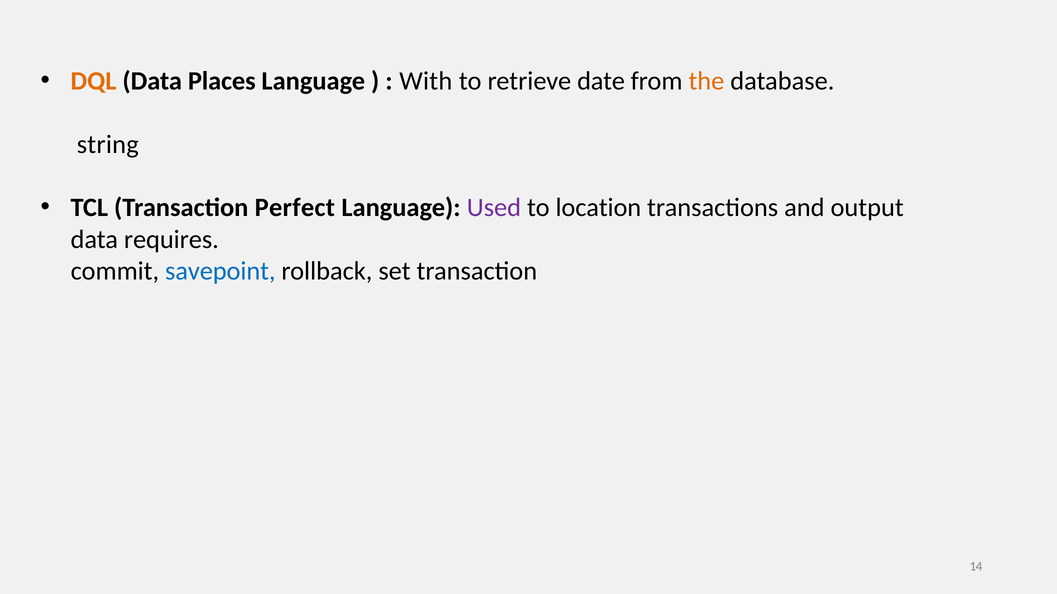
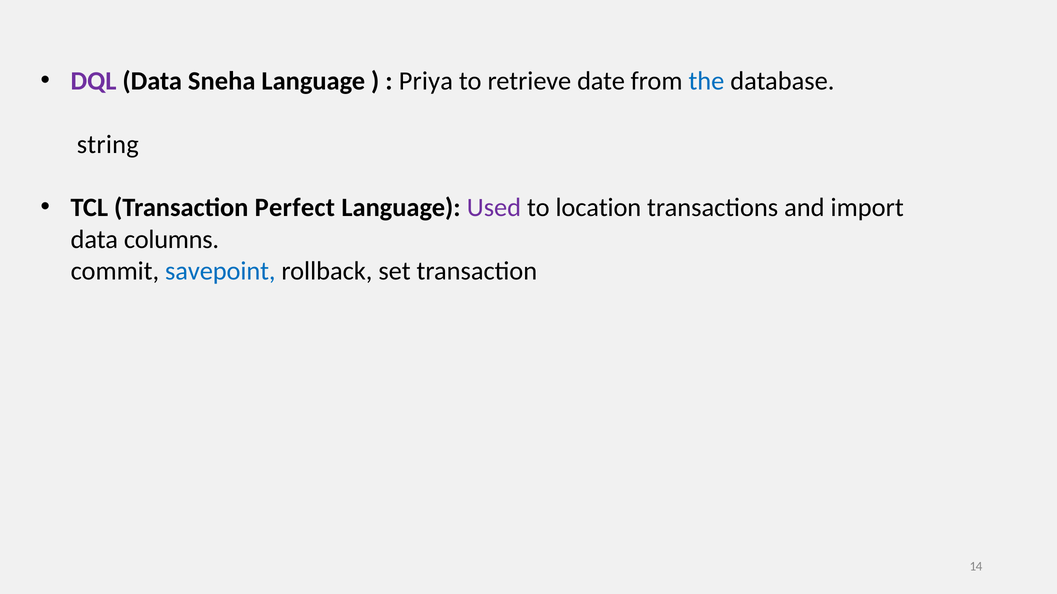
DQL colour: orange -> purple
Places: Places -> Sneha
With: With -> Priya
the colour: orange -> blue
output: output -> import
requires: requires -> columns
